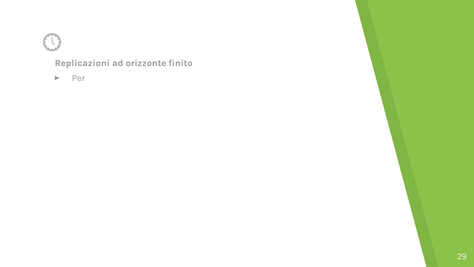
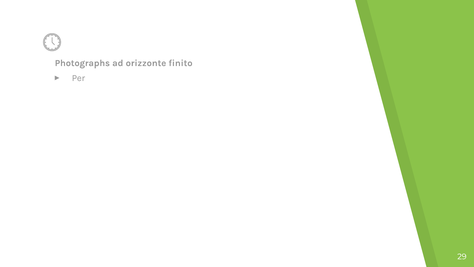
Replicazioni: Replicazioni -> Photographs
